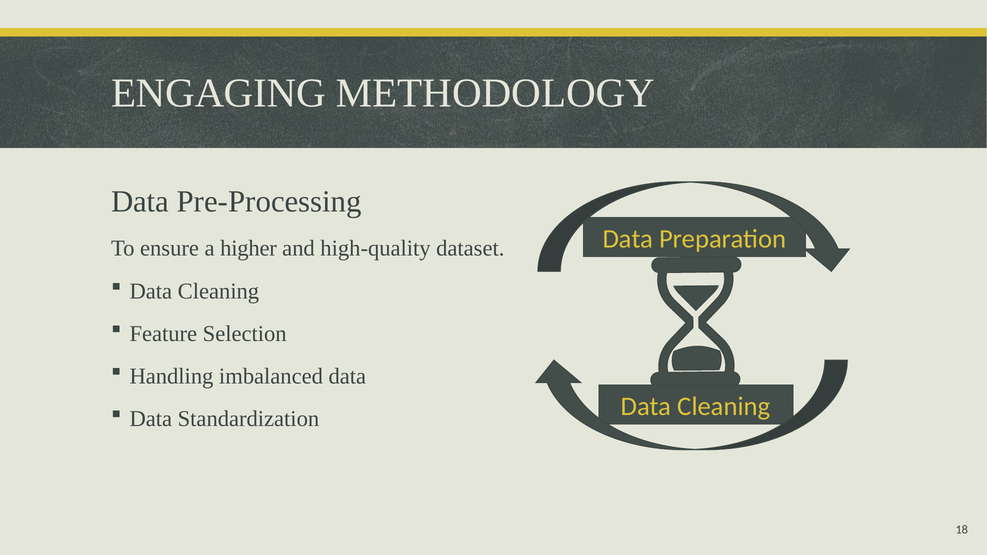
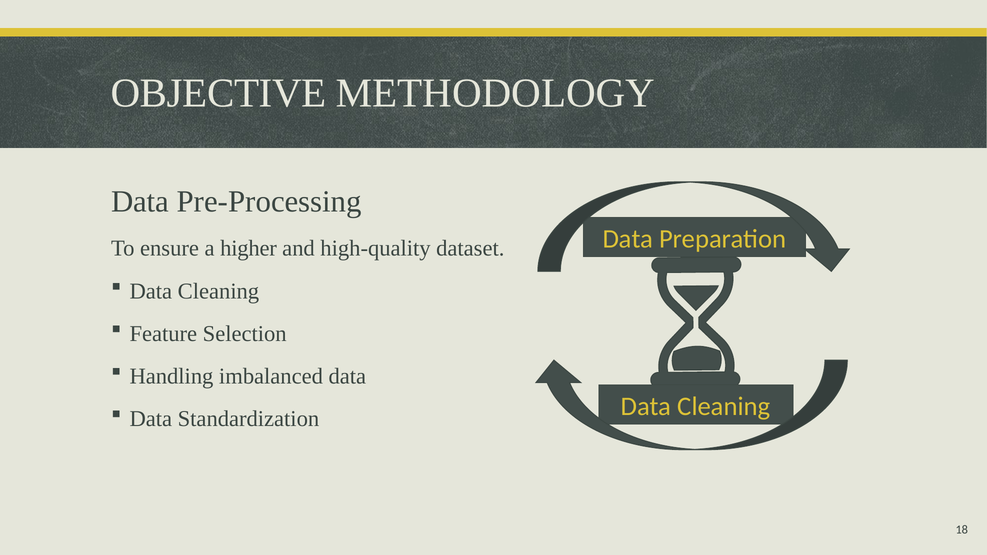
ENGAGING: ENGAGING -> OBJECTIVE
